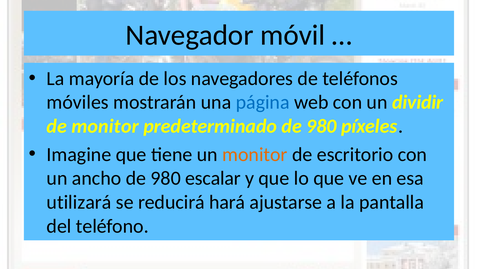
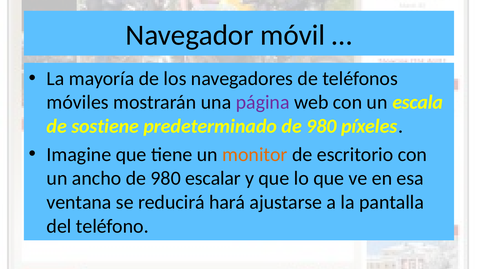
página colour: blue -> purple
dividir: dividir -> escala
de monitor: monitor -> sostiene
utilizará: utilizará -> ventana
